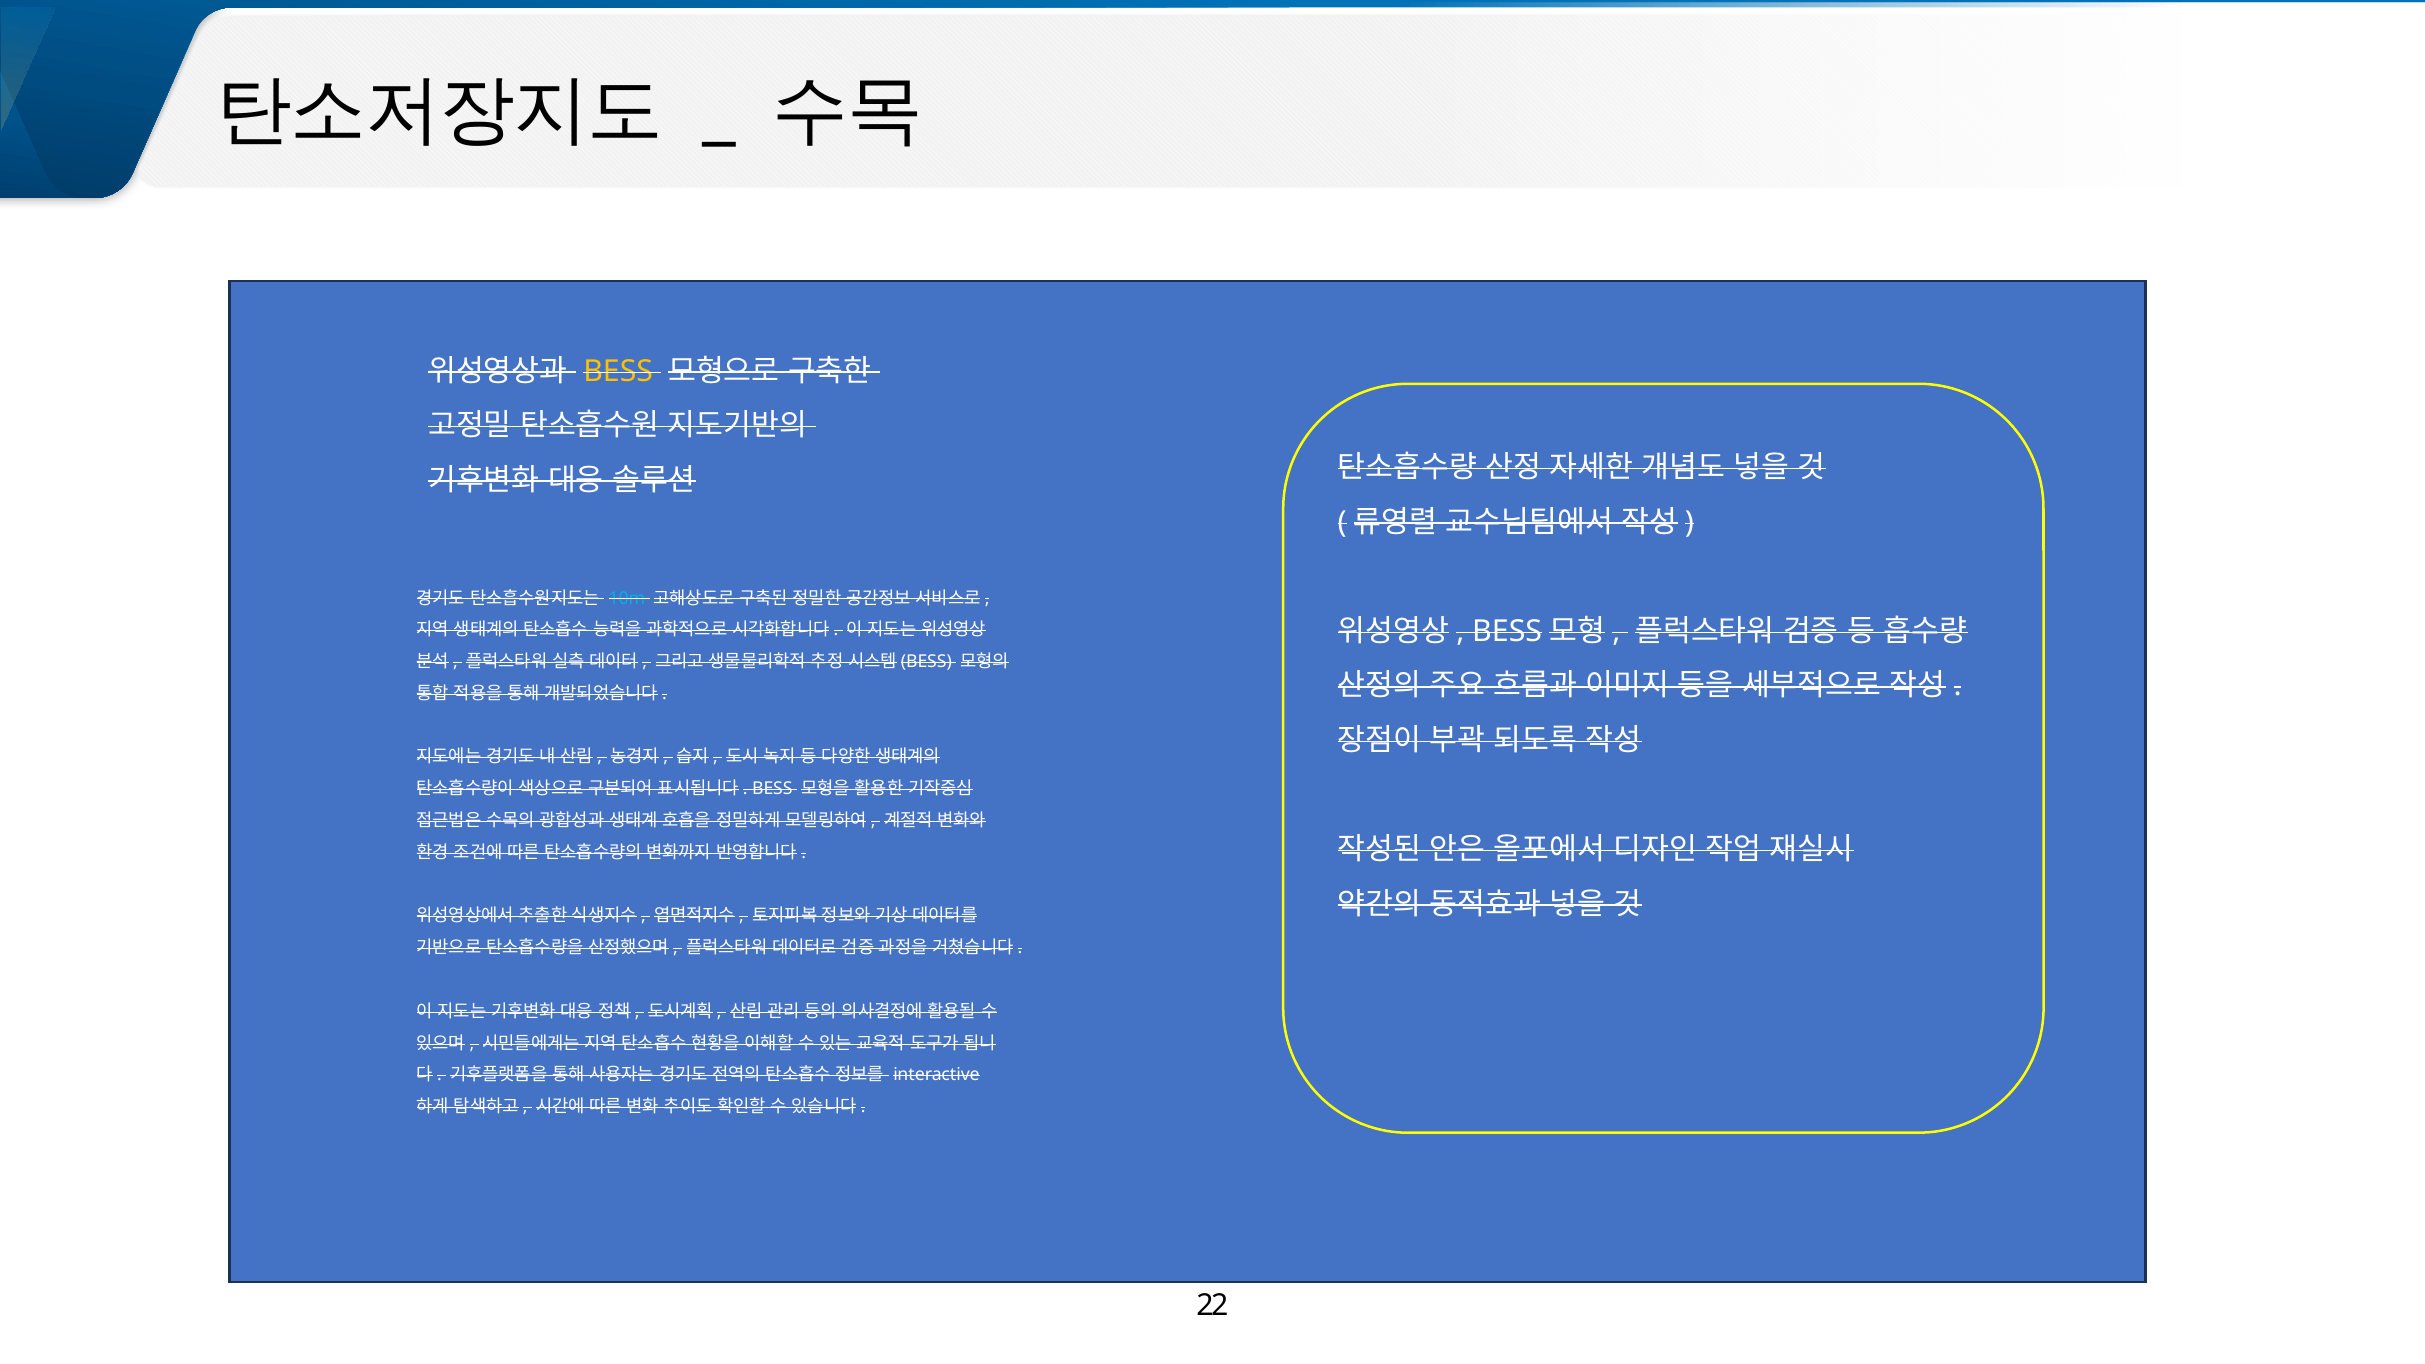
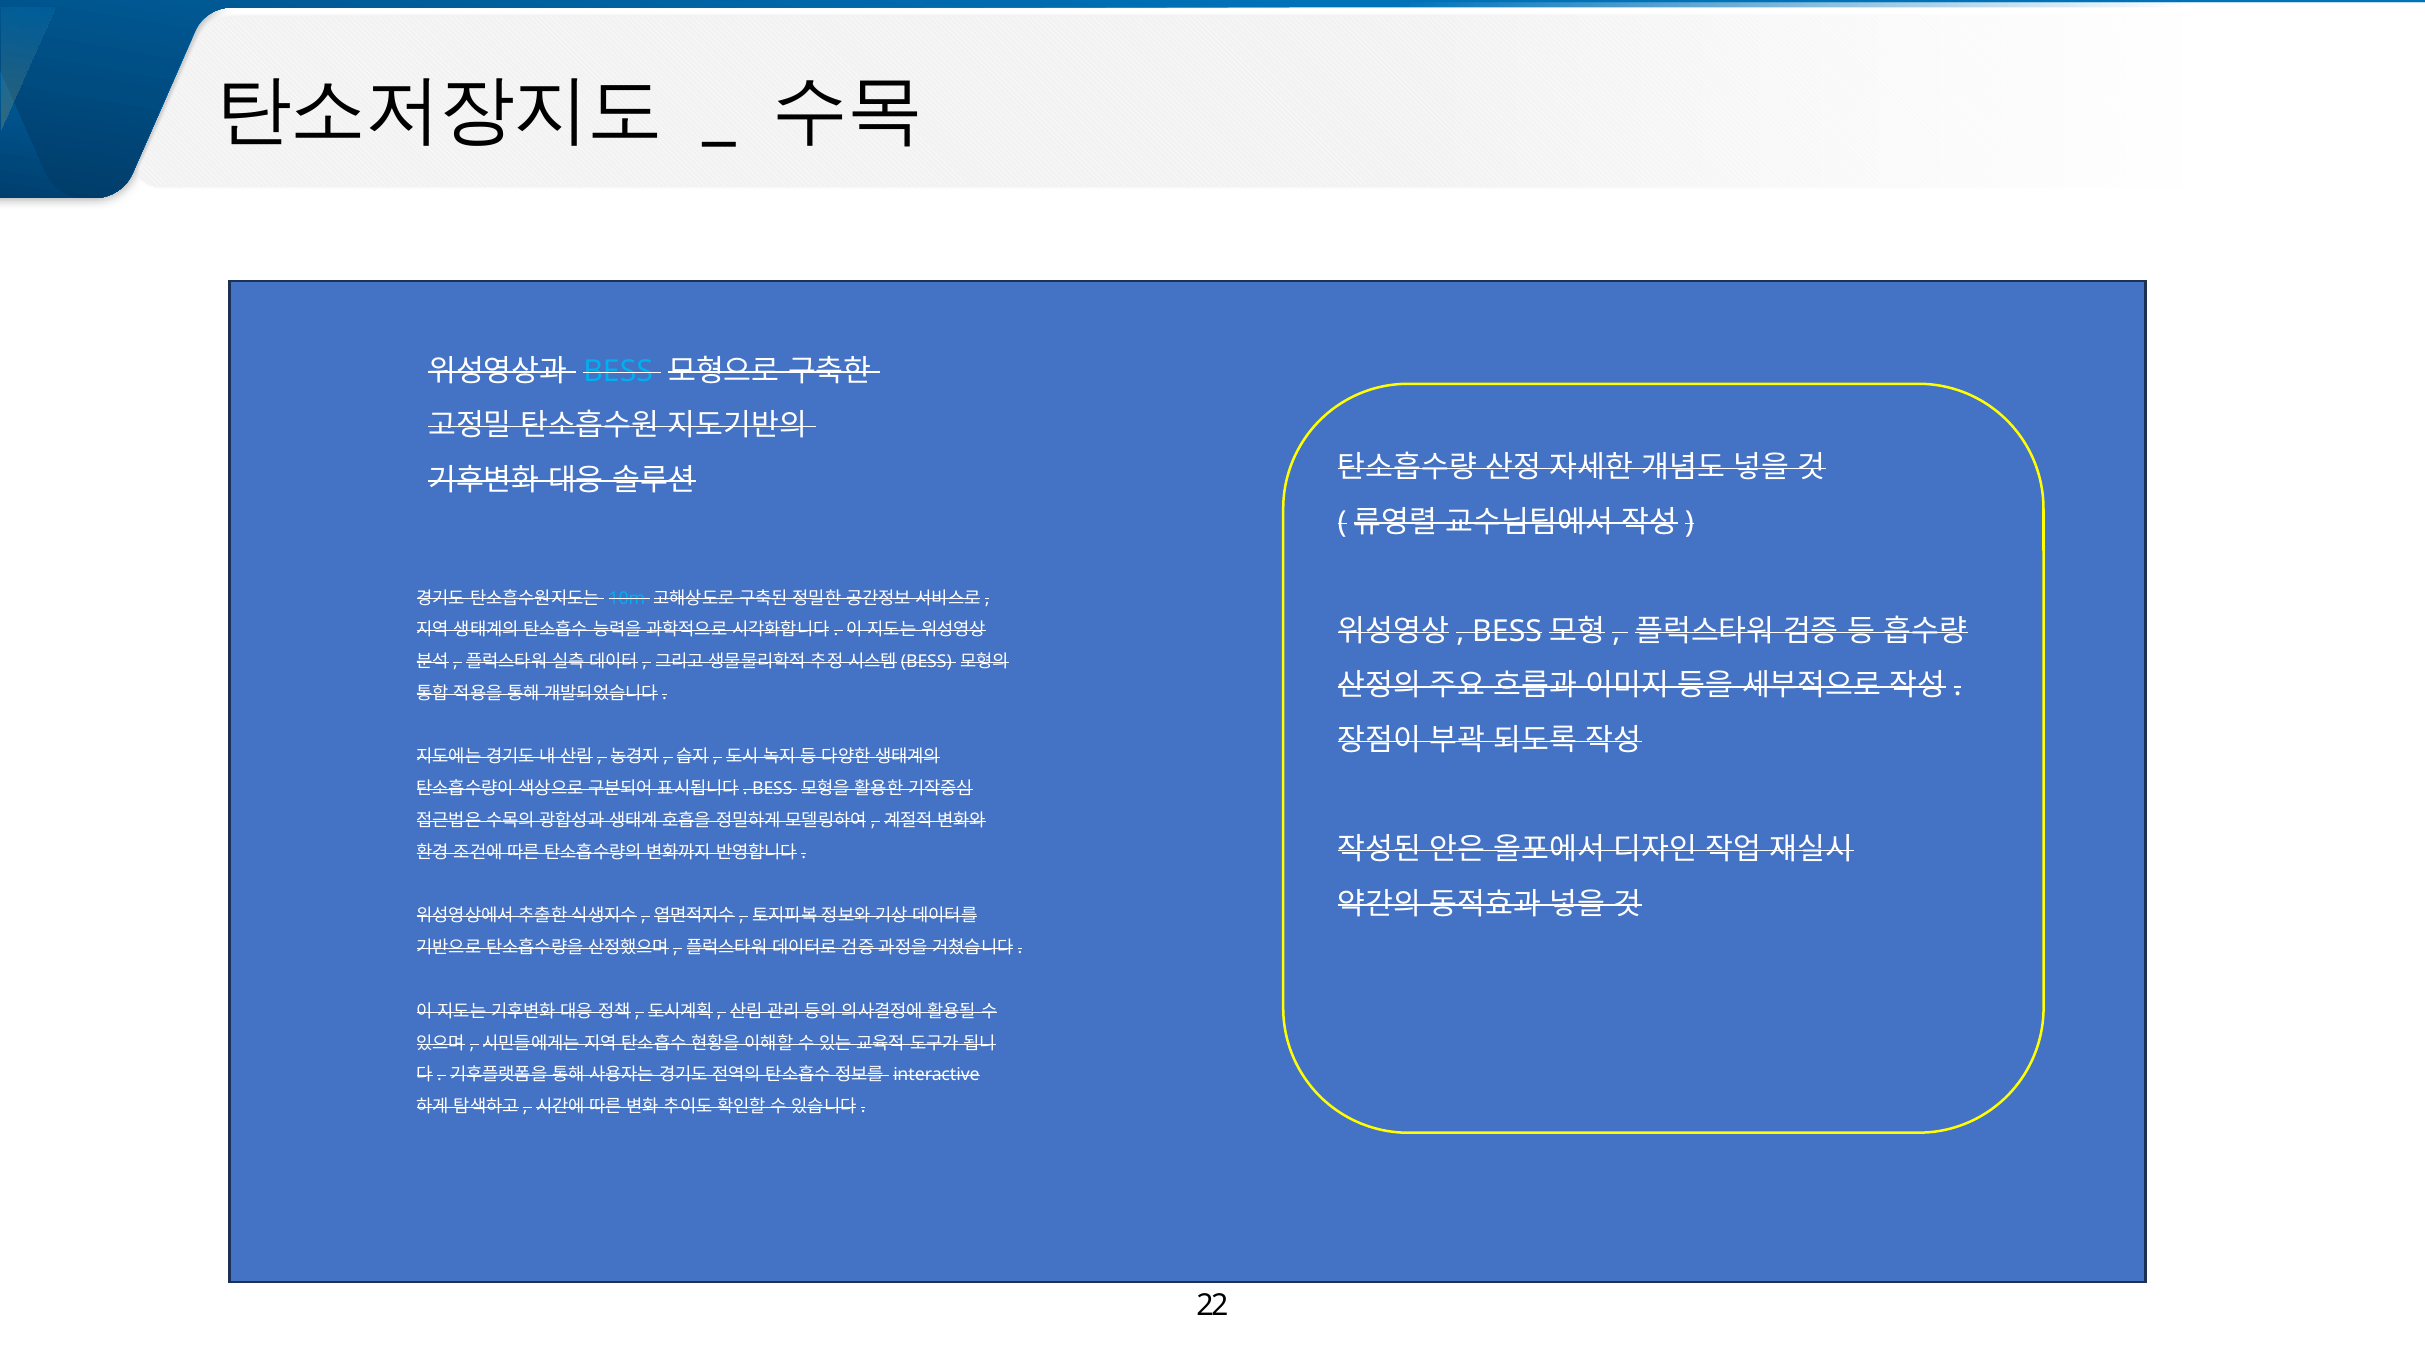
BESS at (618, 371) colour: yellow -> light blue
